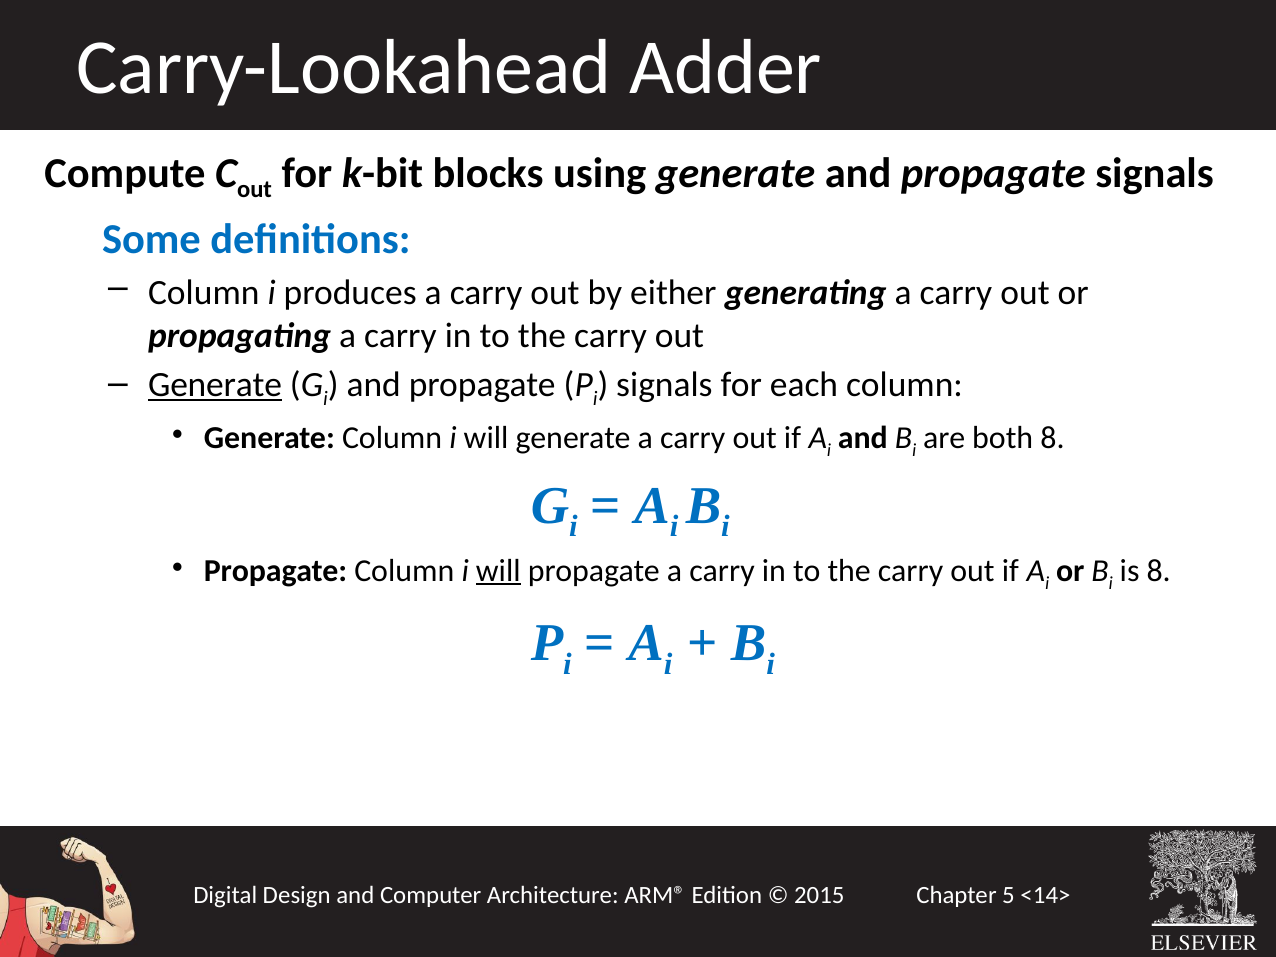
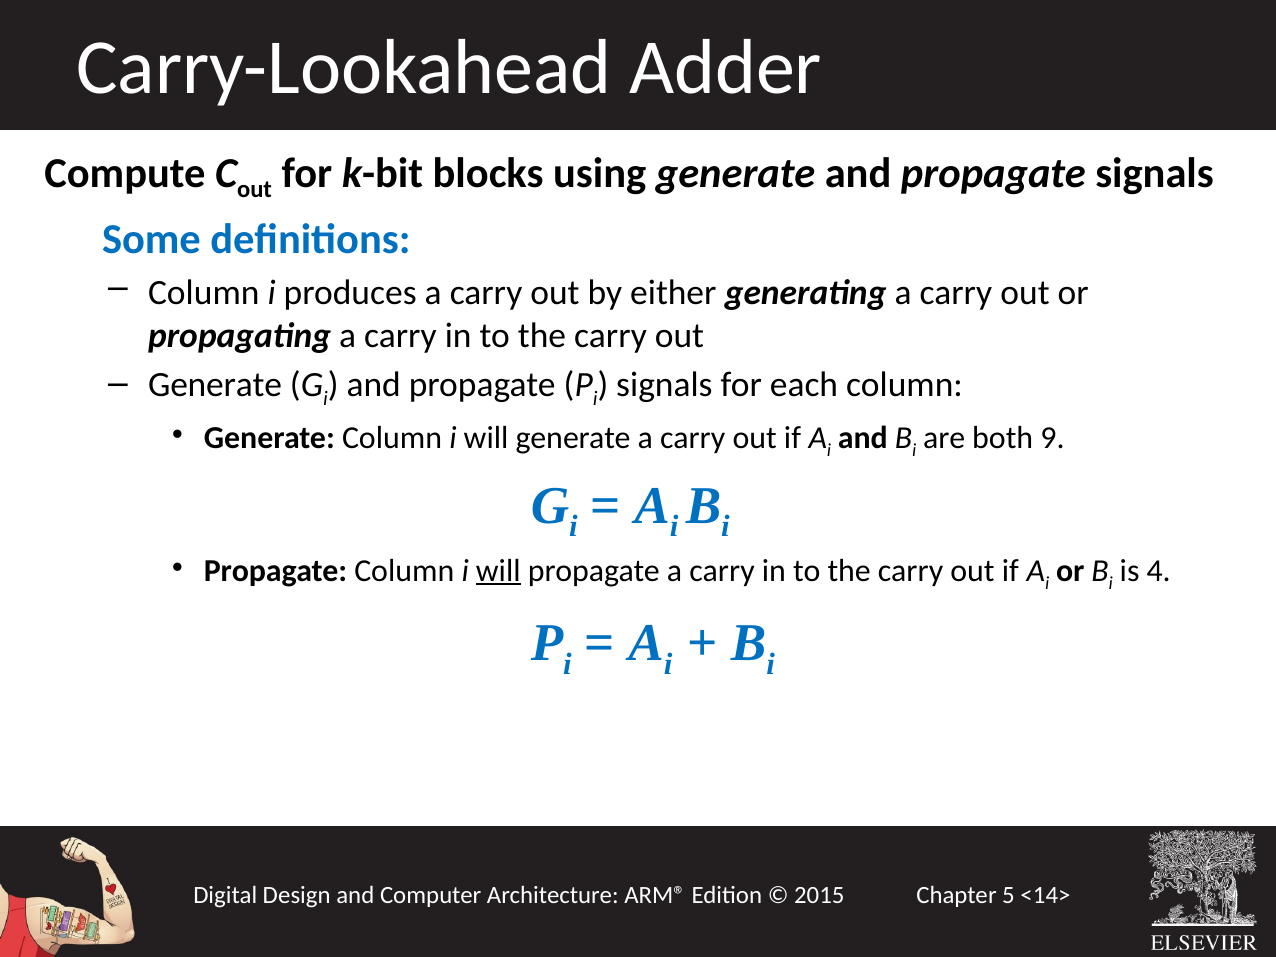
Generate at (215, 385) underline: present -> none
both 8: 8 -> 9
is 8: 8 -> 4
